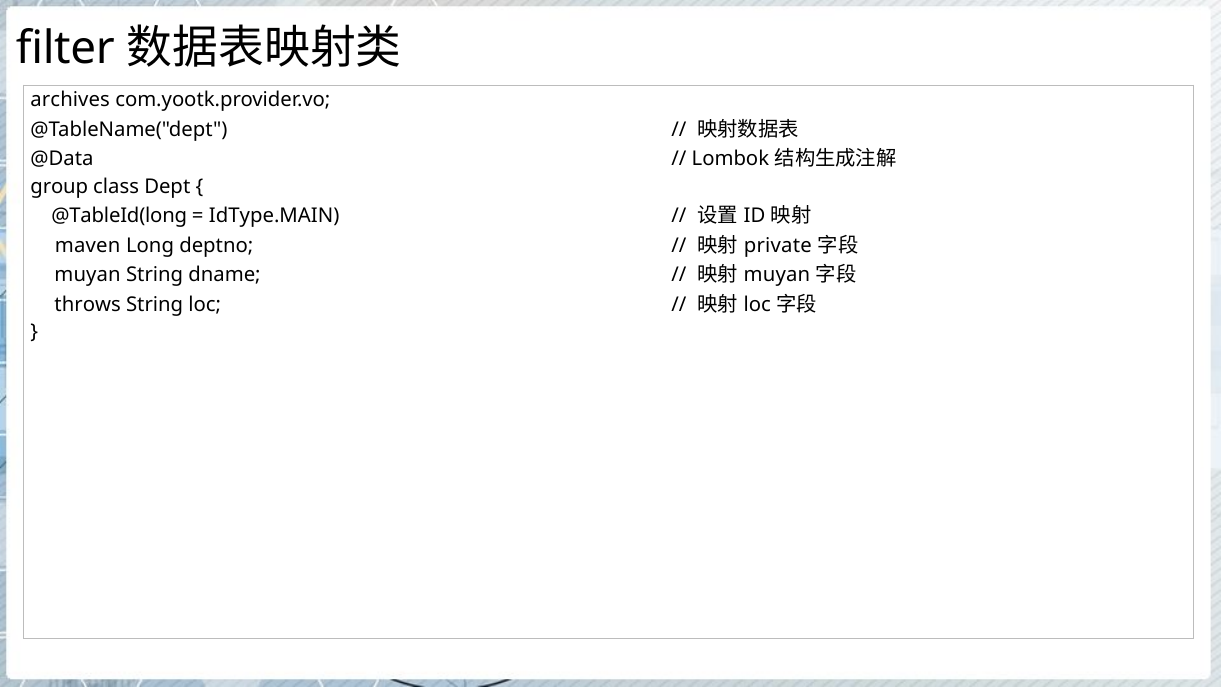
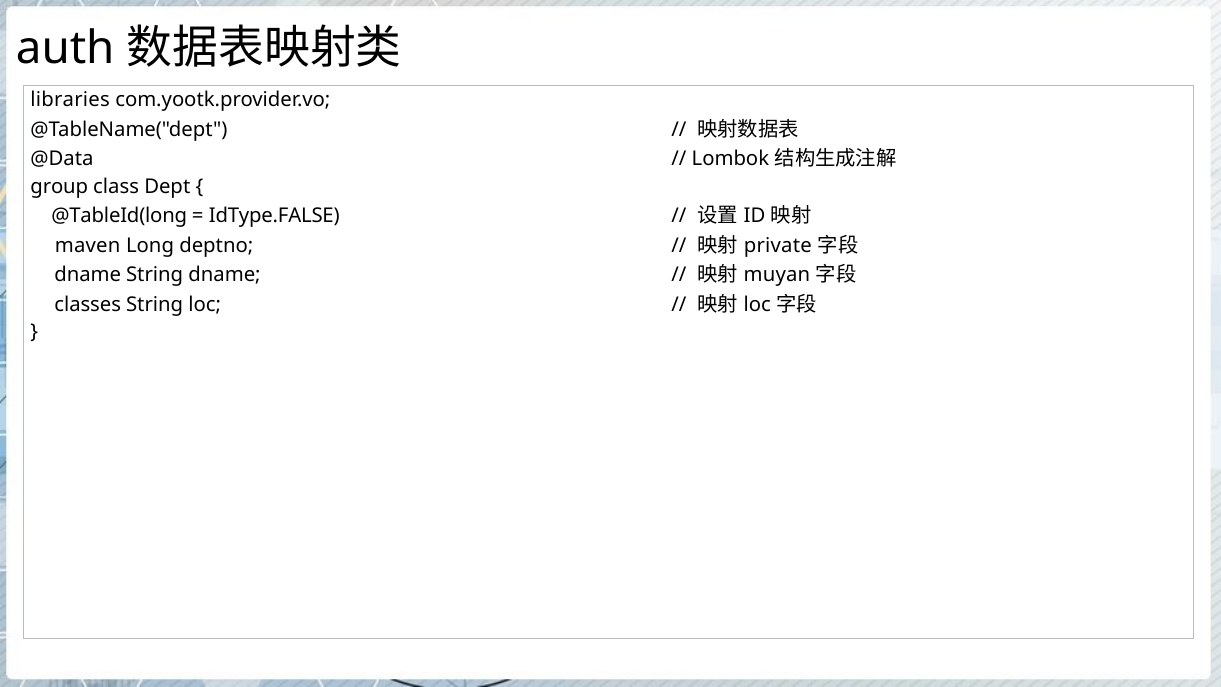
filter: filter -> auth
archives: archives -> libraries
IdType.MAIN: IdType.MAIN -> IdType.FALSE
muyan at (88, 275): muyan -> dname
throws: throws -> classes
